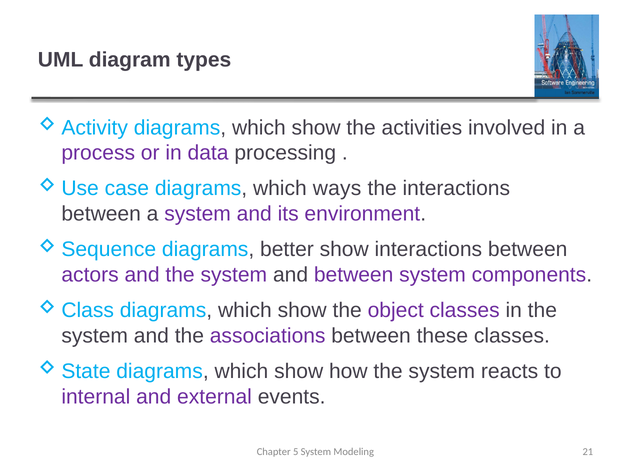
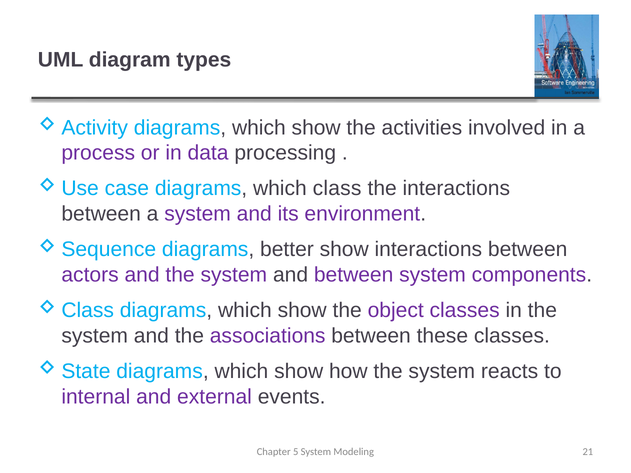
ways: ways -> class
